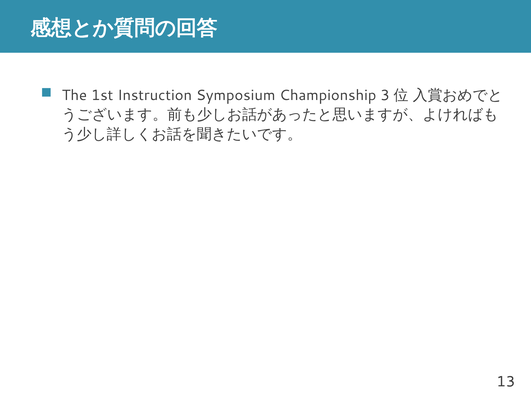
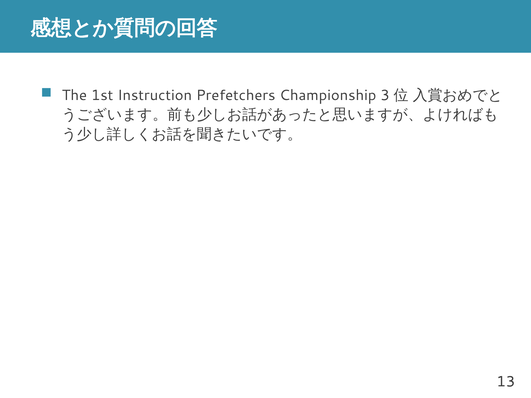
Symposium: Symposium -> Prefetchers
